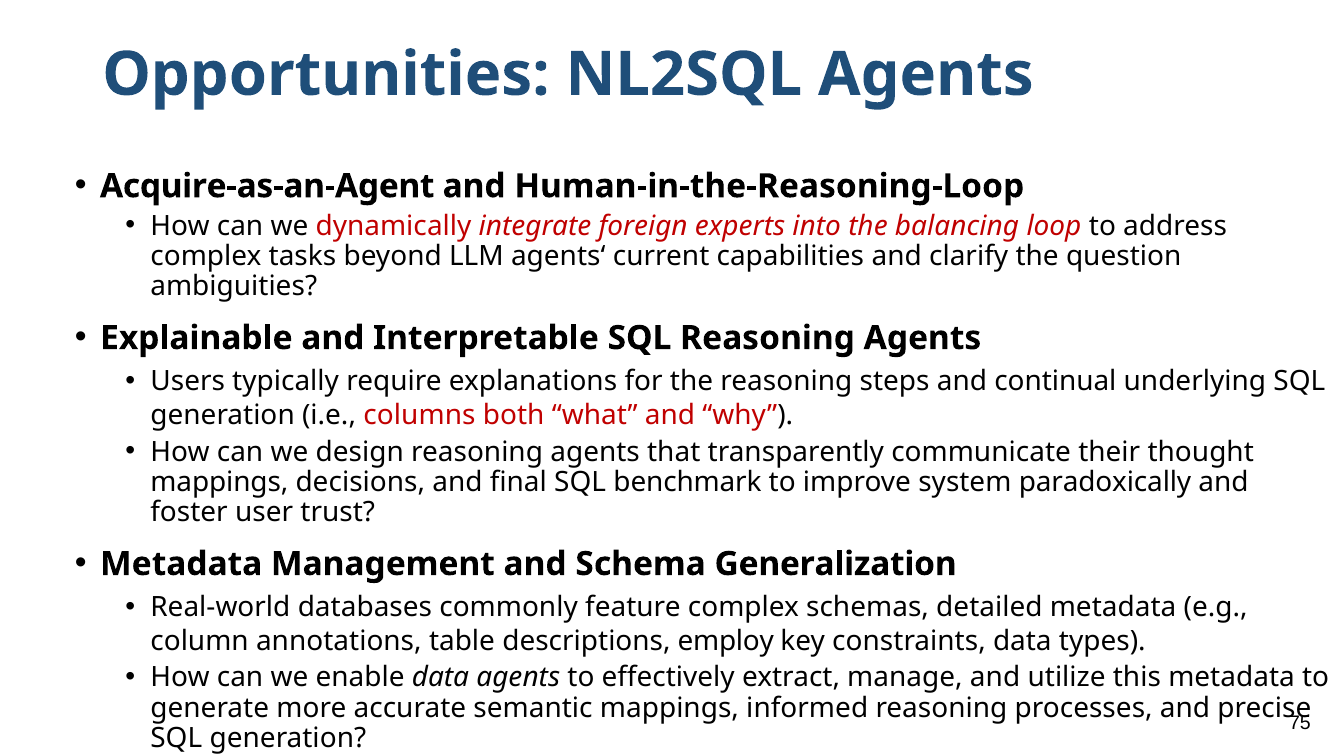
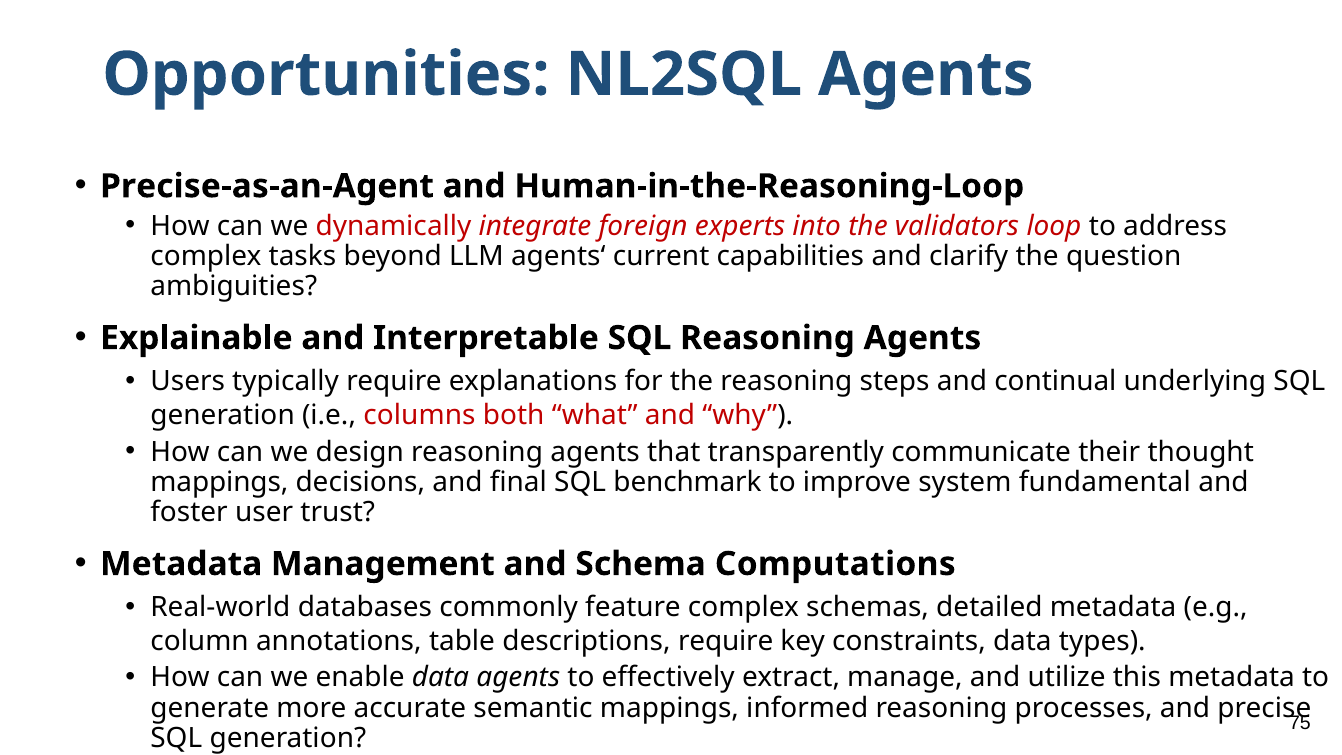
Acquire-as-an-Agent: Acquire-as-an-Agent -> Precise-as-an-Agent
balancing: balancing -> validators
paradoxically: paradoxically -> fundamental
Generalization: Generalization -> Computations
descriptions employ: employ -> require
